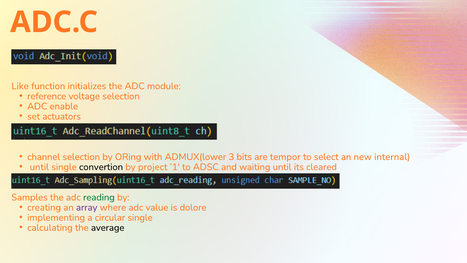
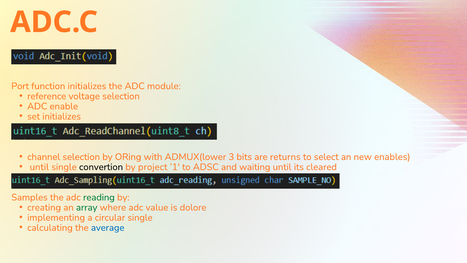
Like: Like -> Port
set actuators: actuators -> initializes
tempor: tempor -> returns
internal: internal -> enables
array colour: purple -> green
average colour: black -> blue
